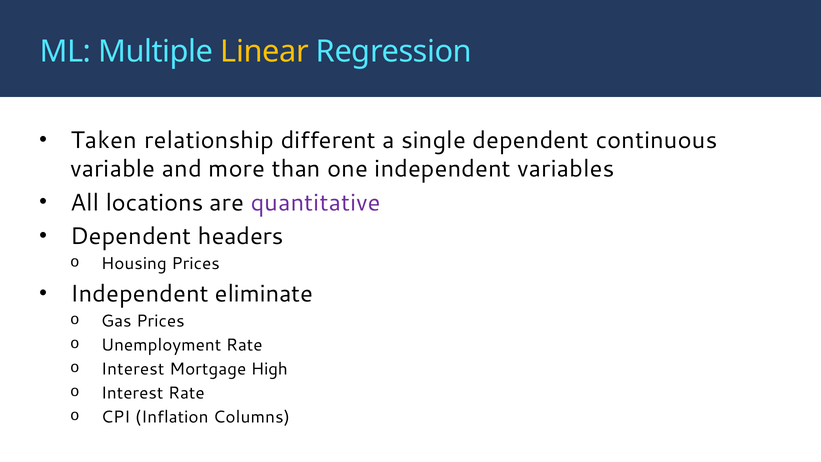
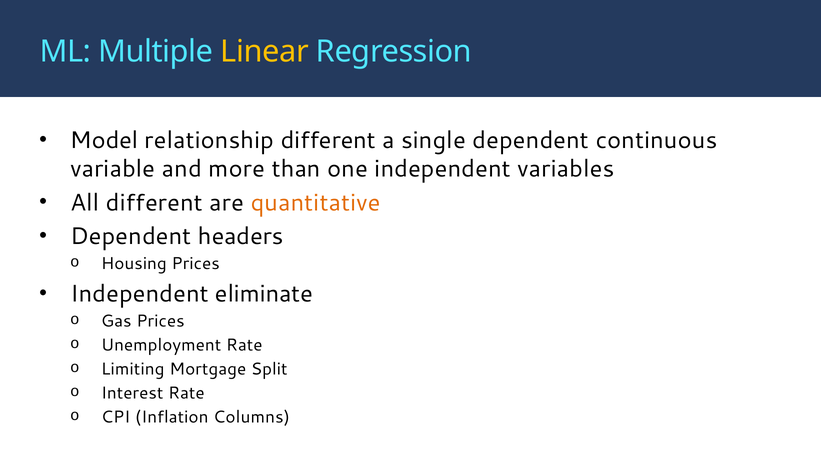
Taken: Taken -> Model
All locations: locations -> different
quantitative colour: purple -> orange
Interest at (133, 369): Interest -> Limiting
High: High -> Split
